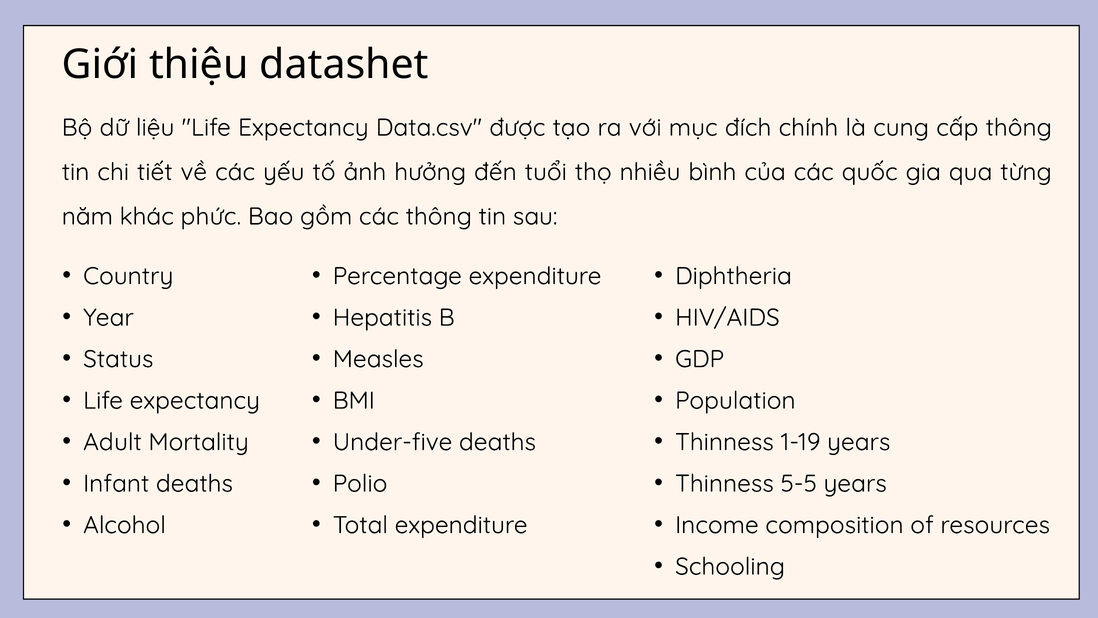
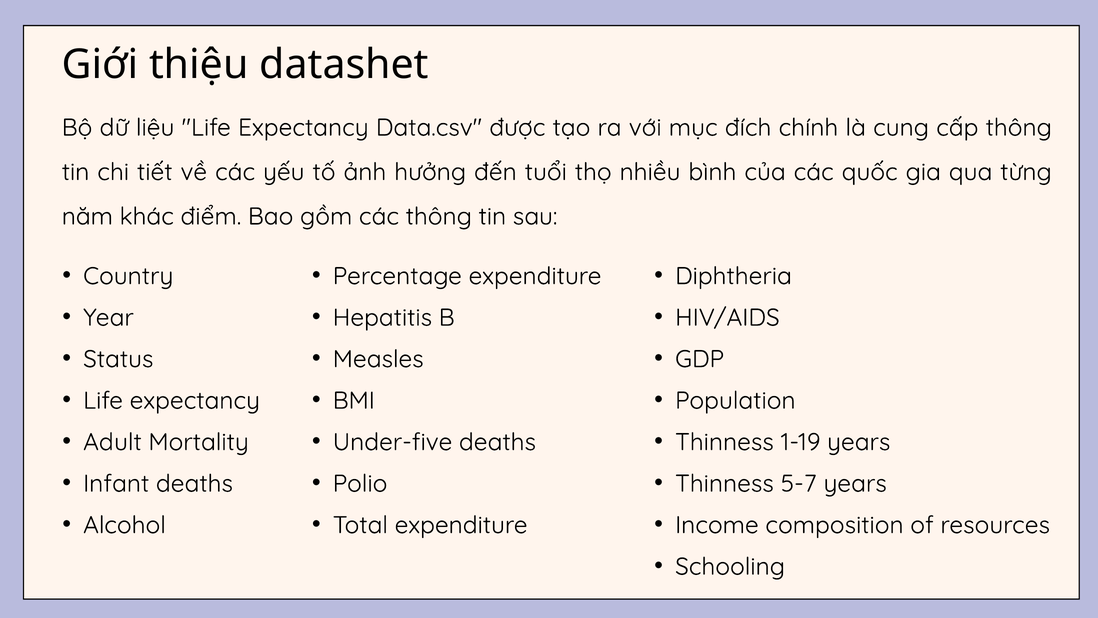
phức: phức -> điểm
5-5: 5-5 -> 5-7
